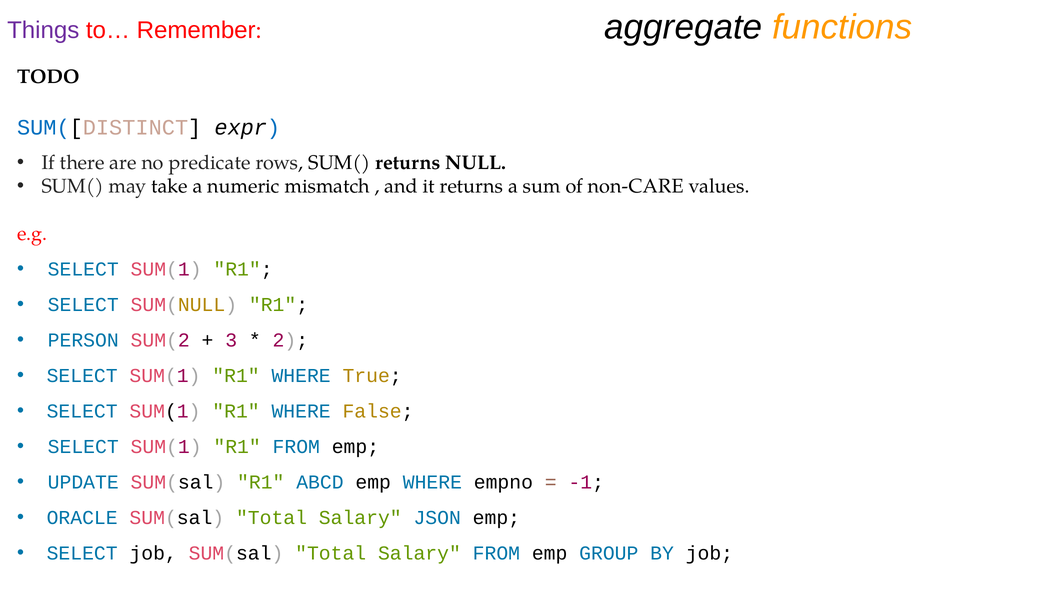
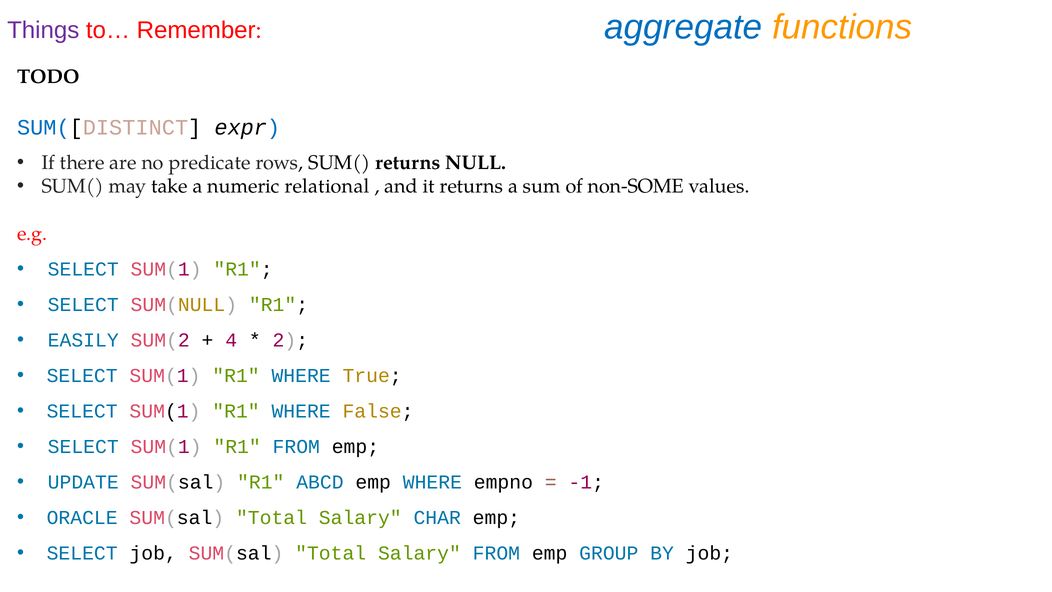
aggregate colour: black -> blue
mismatch: mismatch -> relational
non-CARE: non-CARE -> non-SOME
PERSON: PERSON -> EASILY
3: 3 -> 4
JSON: JSON -> CHAR
